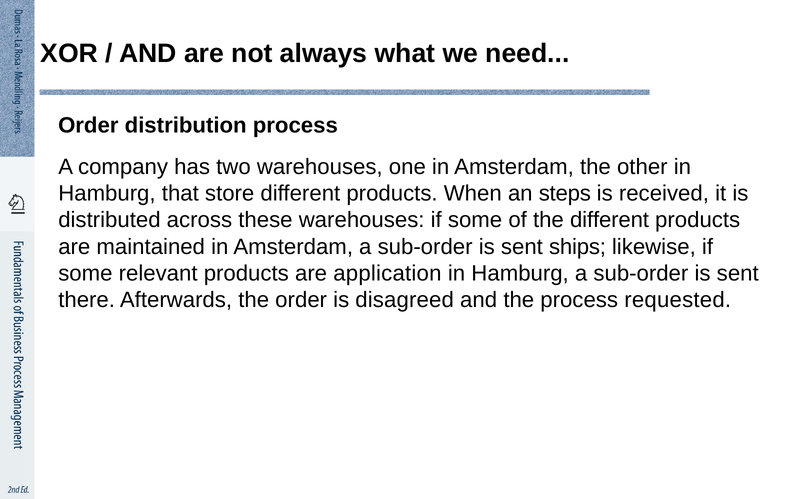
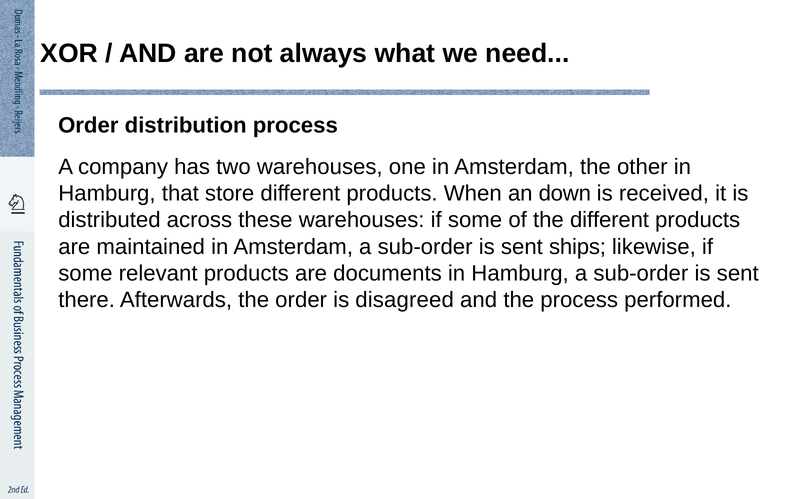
steps: steps -> down
application: application -> documents
requested: requested -> performed
